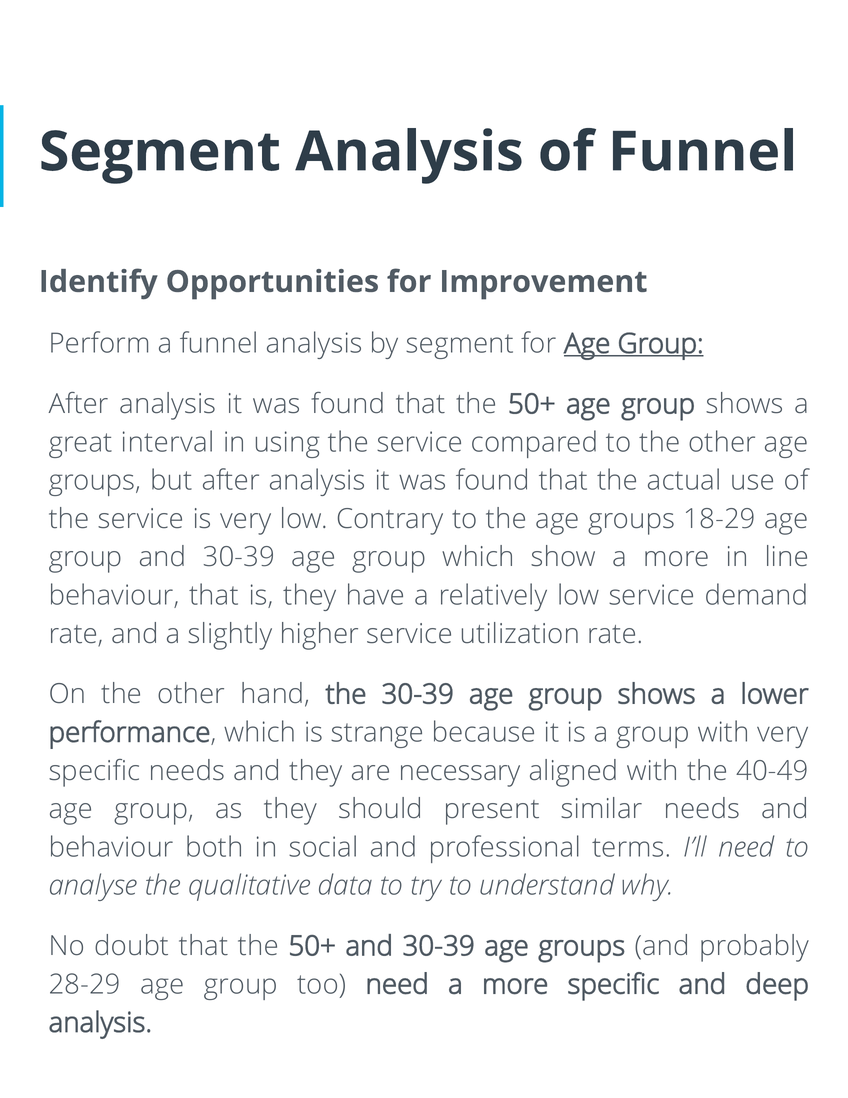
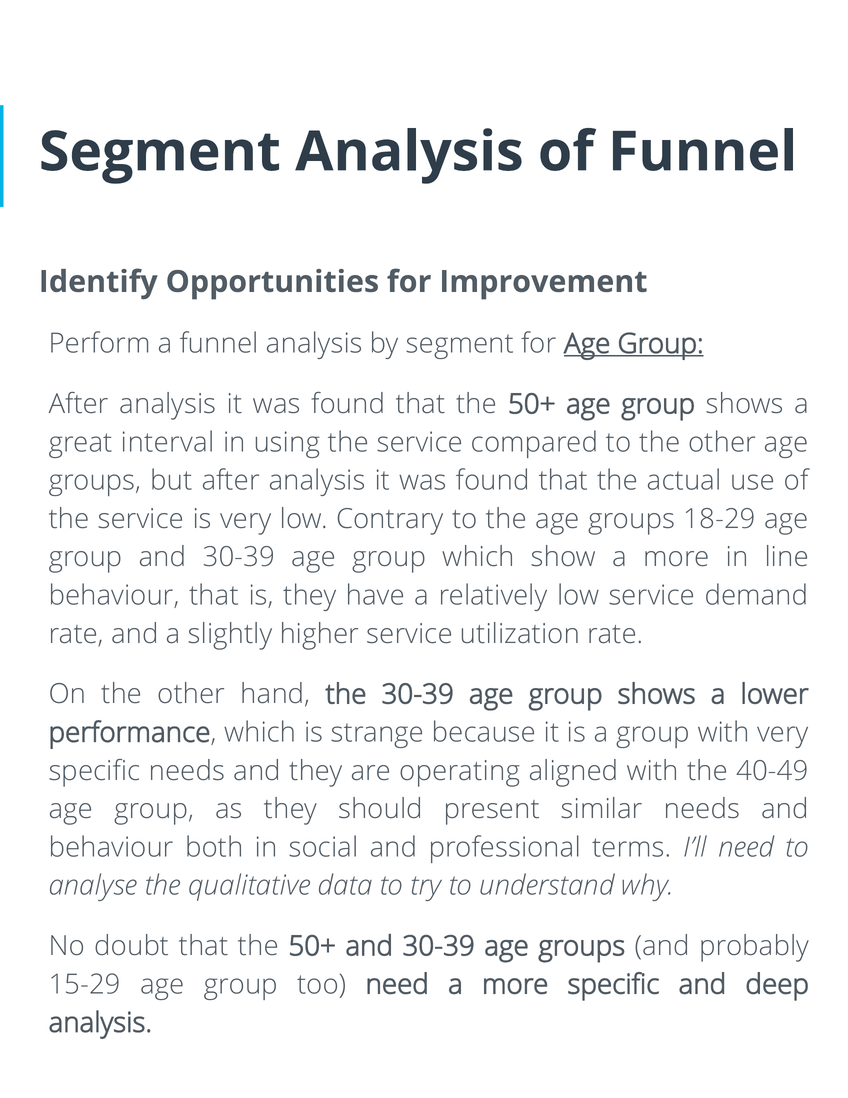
necessary: necessary -> operating
28-29: 28-29 -> 15-29
